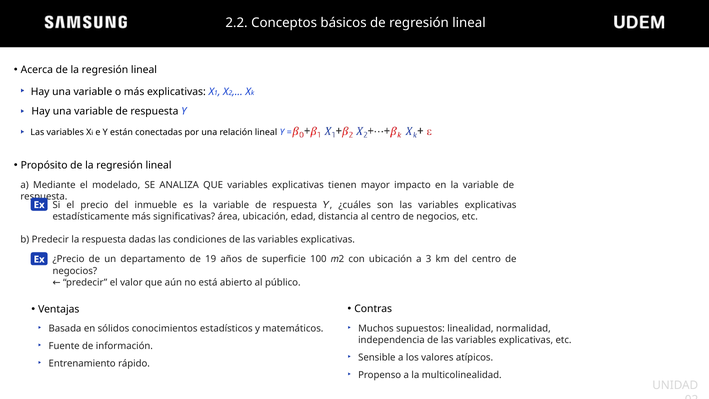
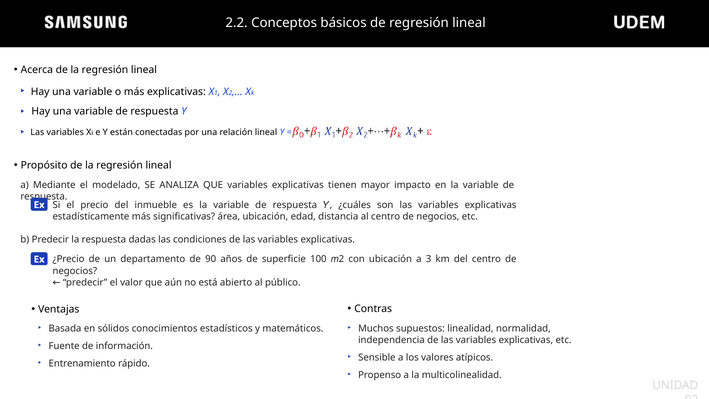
19: 19 -> 90
